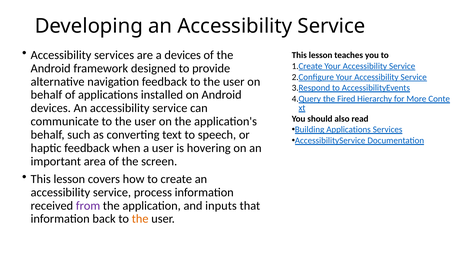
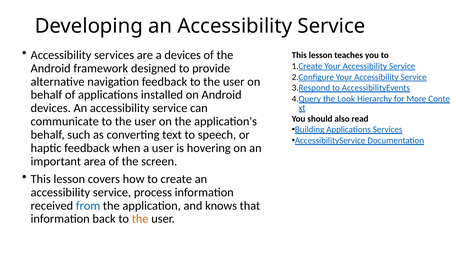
Fired: Fired -> Look
from colour: purple -> blue
inputs: inputs -> knows
